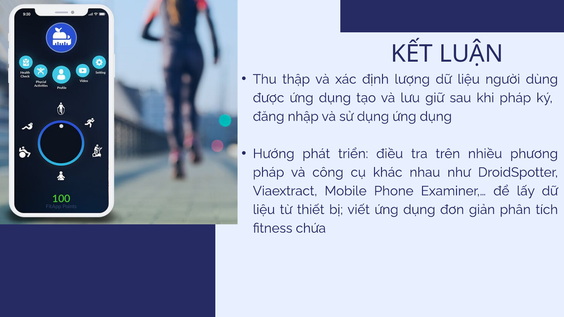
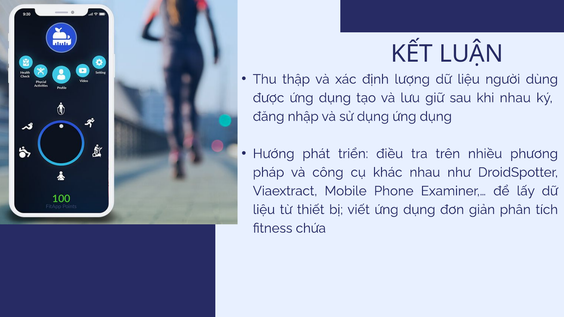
khi pháp: pháp -> nhau
